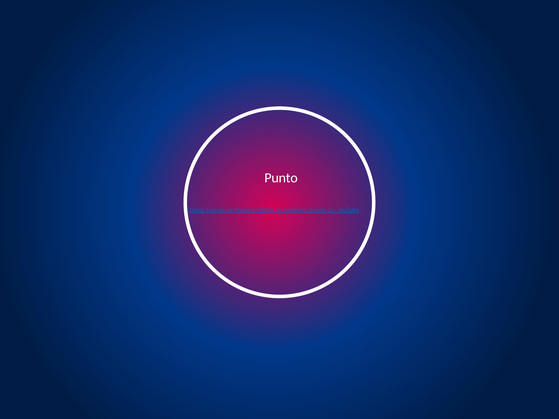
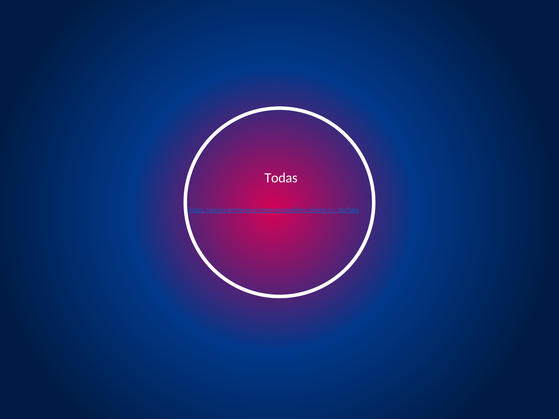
Punto at (281, 178): Punto -> Todas
